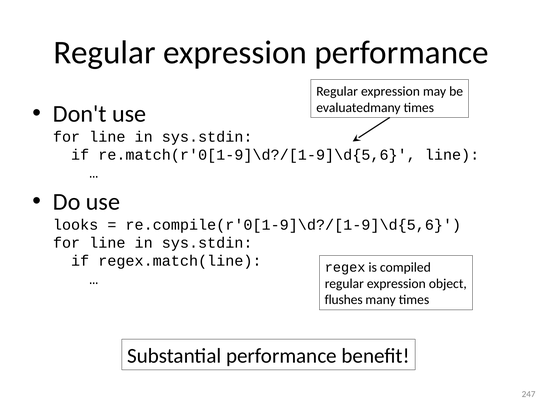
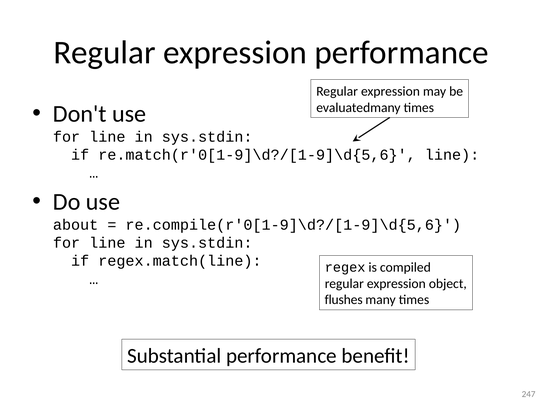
looks: looks -> about
